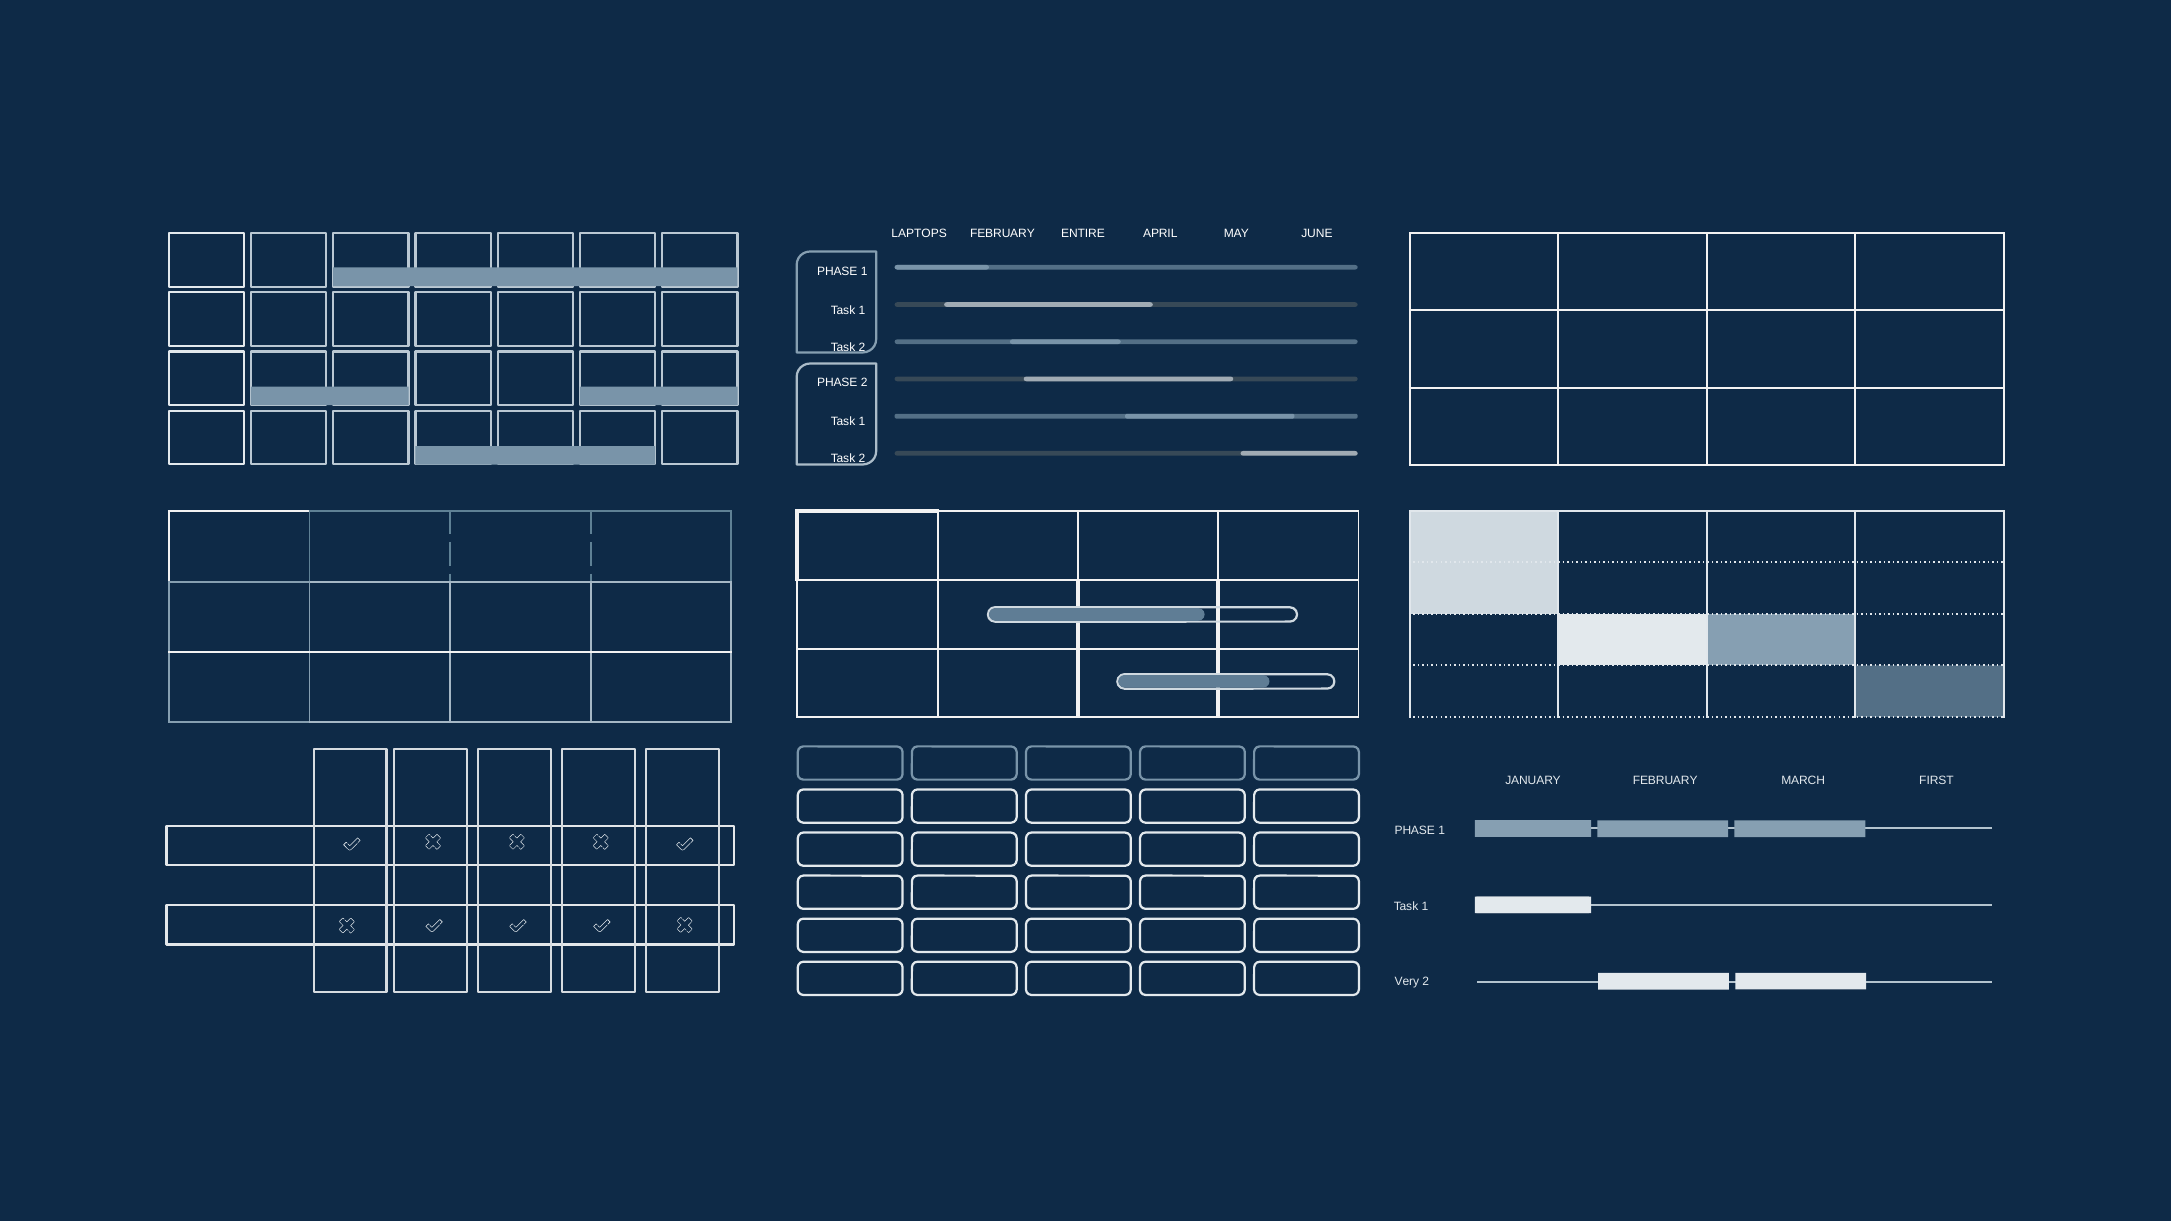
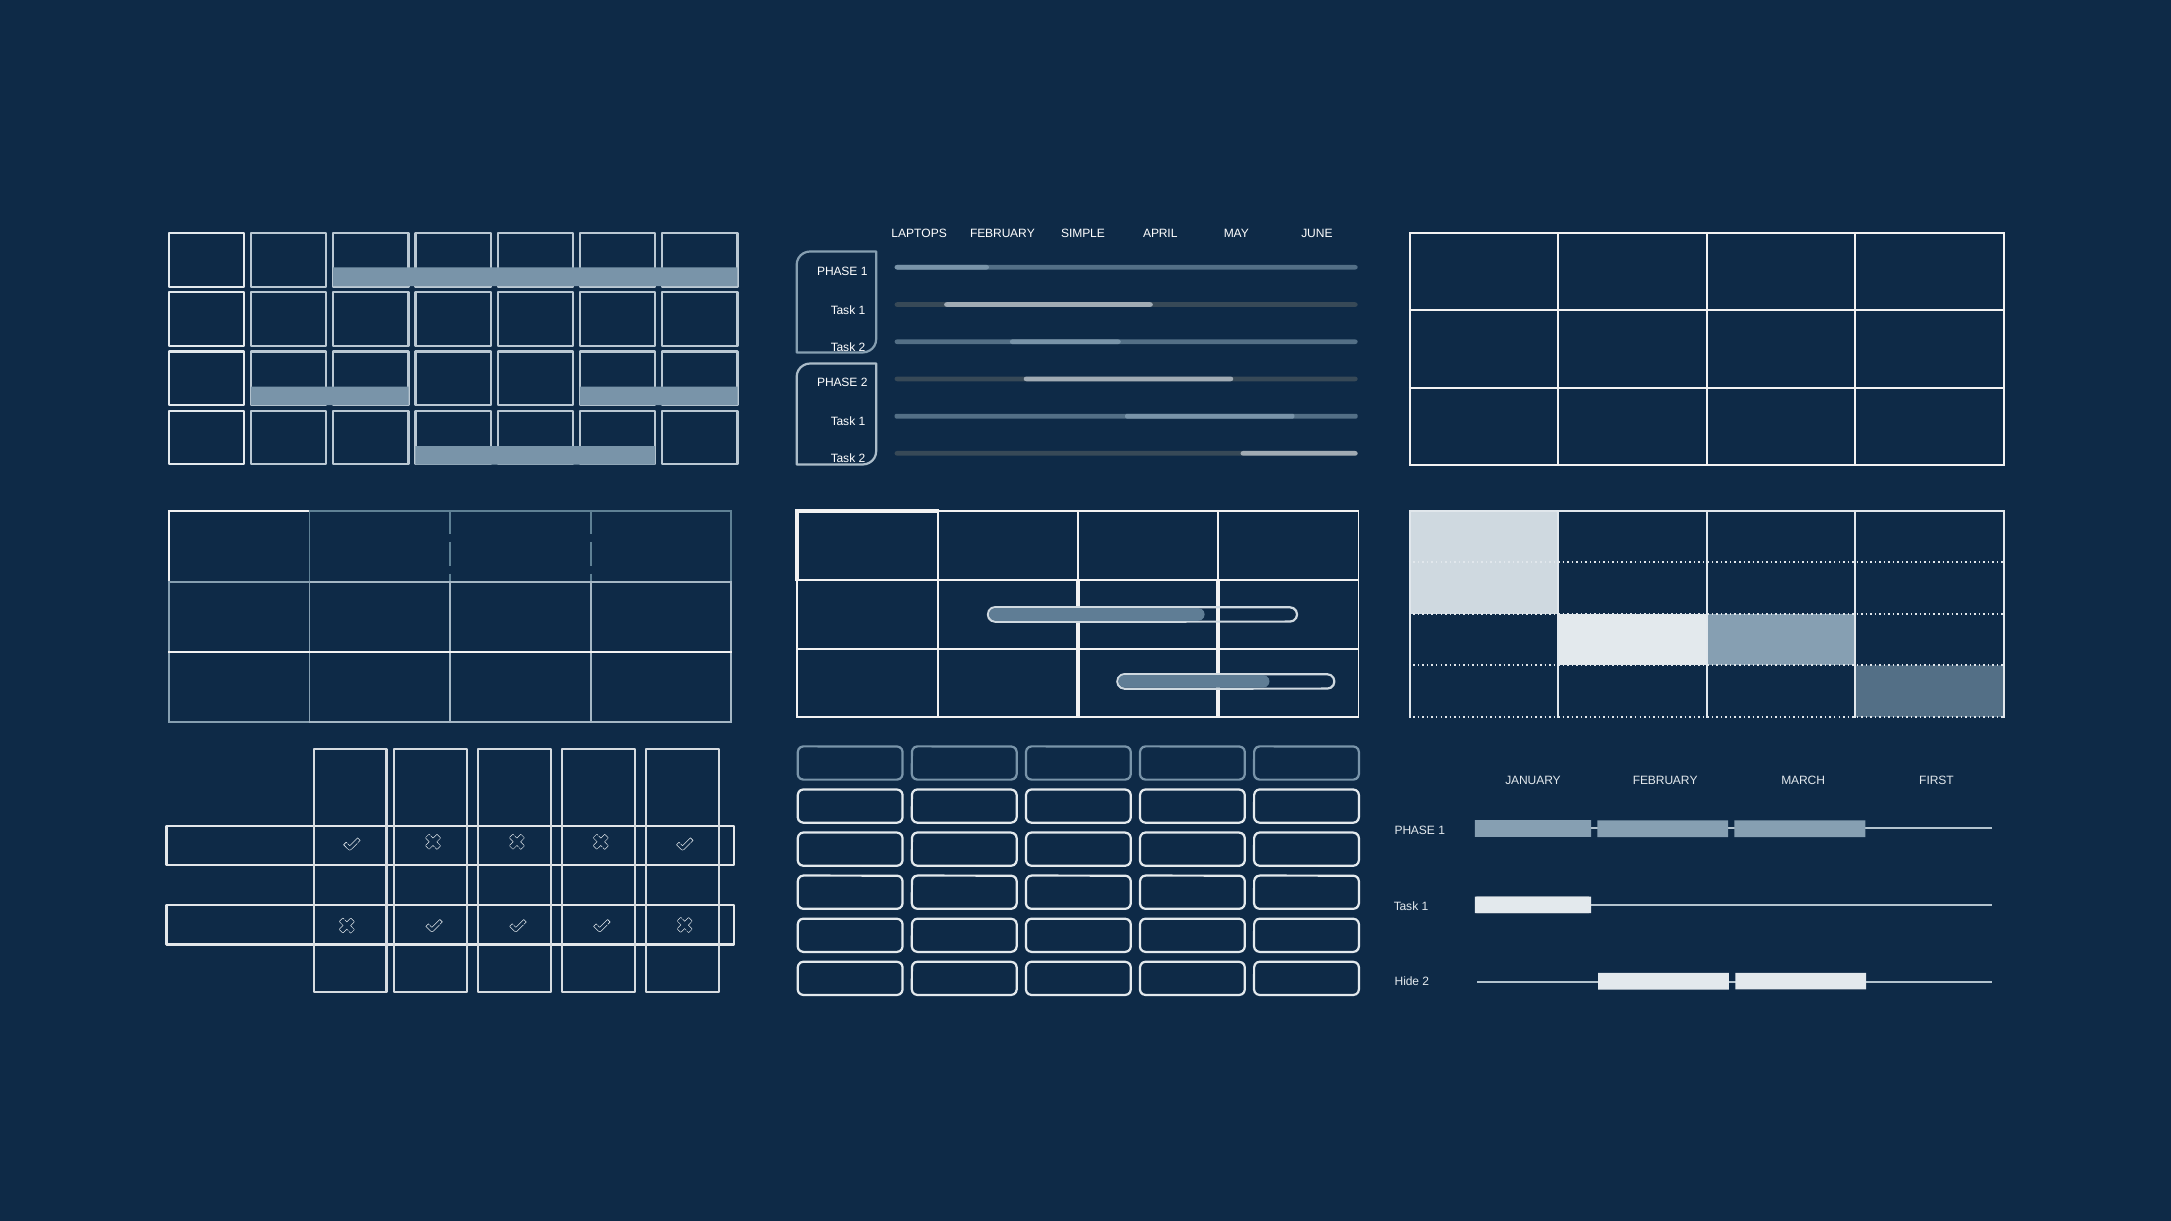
ENTIRE: ENTIRE -> SIMPLE
Very: Very -> Hide
